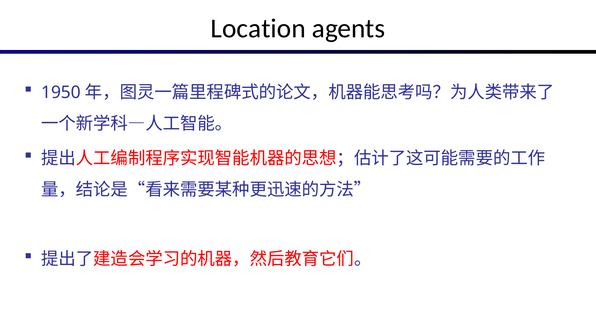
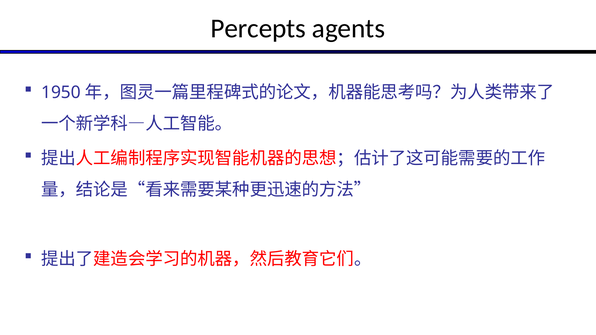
Location: Location -> Percepts
